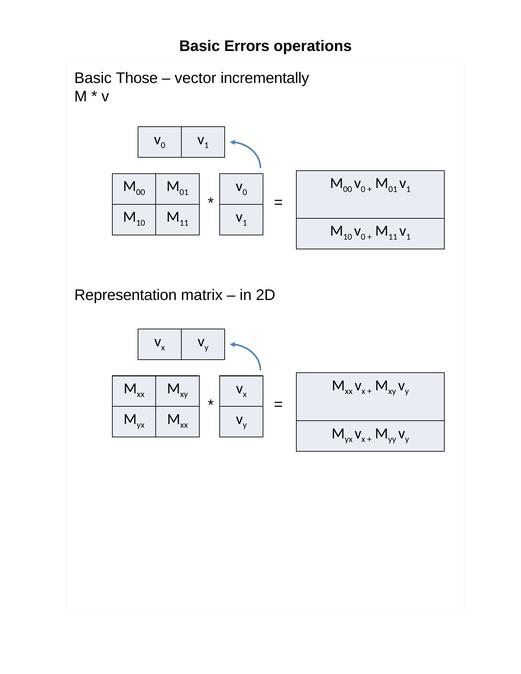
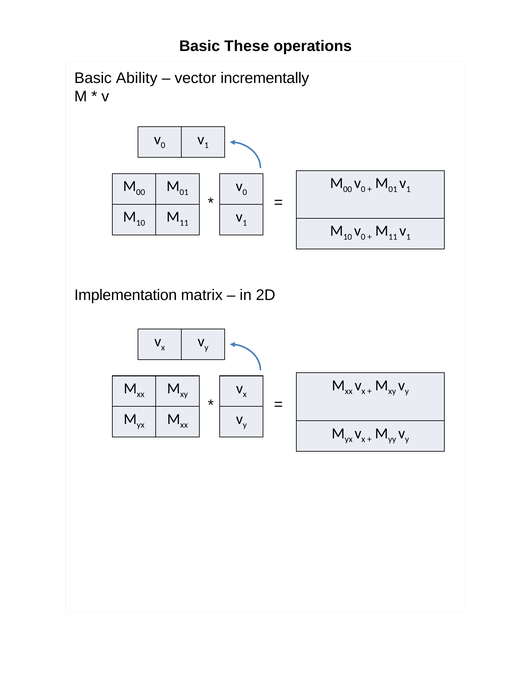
Errors: Errors -> These
Those: Those -> Ability
Representation: Representation -> Implementation
